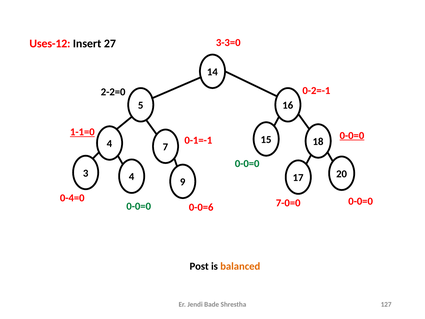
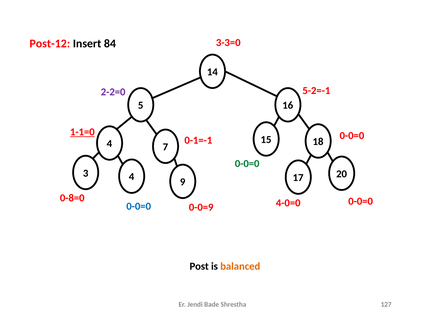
Uses-12: Uses-12 -> Post-12
27: 27 -> 84
0-2=-1: 0-2=-1 -> 5-2=-1
2-2=0 colour: black -> purple
0-0=0 at (352, 135) underline: present -> none
0-4=0: 0-4=0 -> 0-8=0
7-0=0: 7-0=0 -> 4-0=0
0-0=0 at (139, 206) colour: green -> blue
0-0=6: 0-0=6 -> 0-0=9
